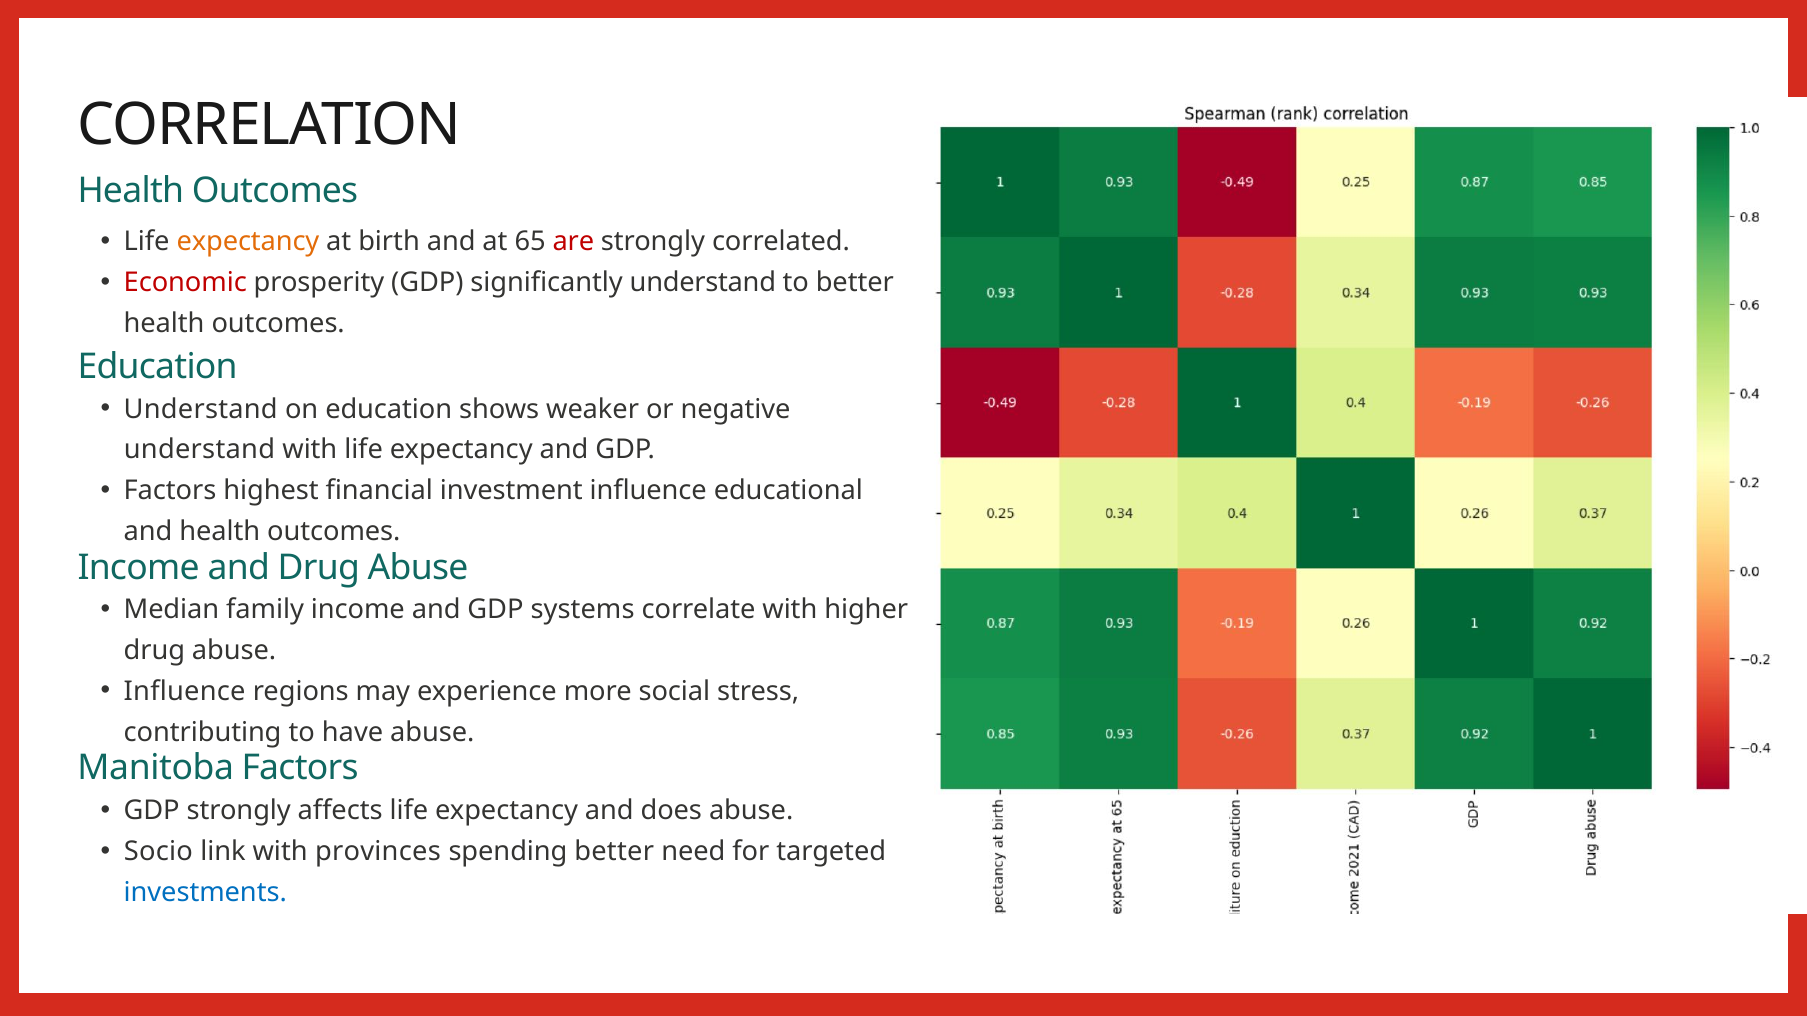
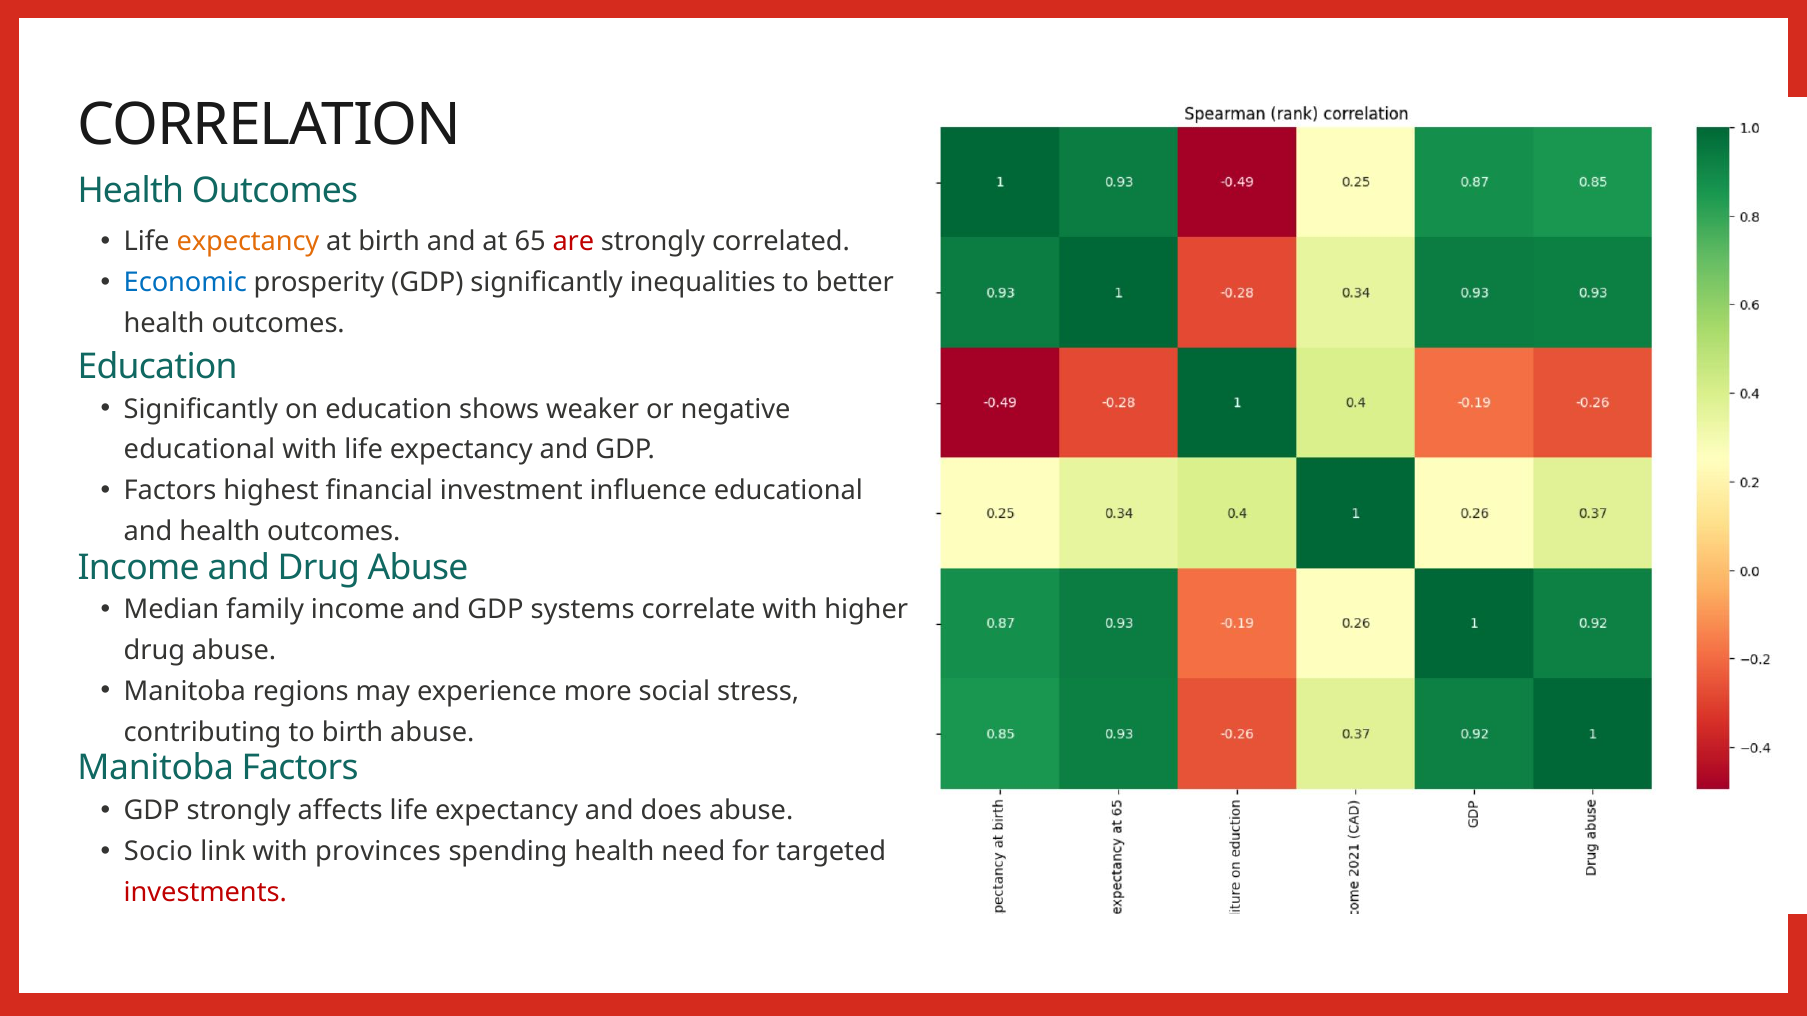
Economic colour: red -> blue
significantly understand: understand -> inequalities
Understand at (201, 409): Understand -> Significantly
understand at (199, 450): understand -> educational
Influence at (185, 692): Influence -> Manitoba
to have: have -> birth
spending better: better -> health
investments colour: blue -> red
